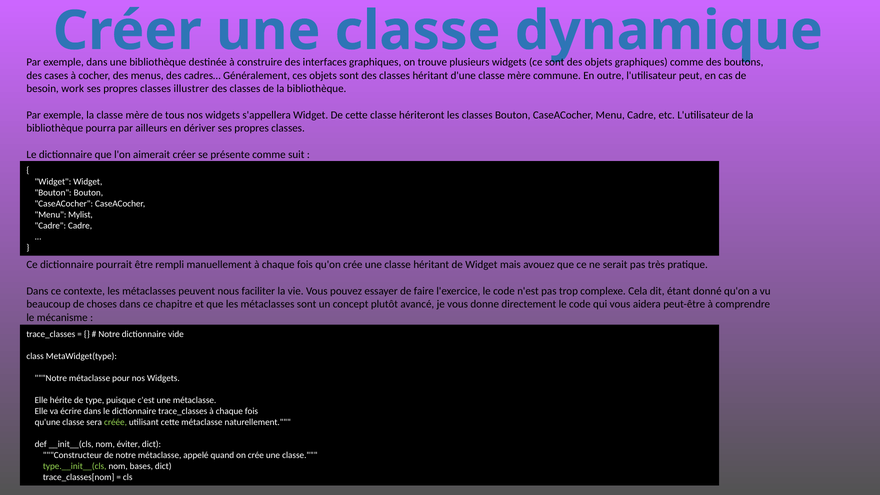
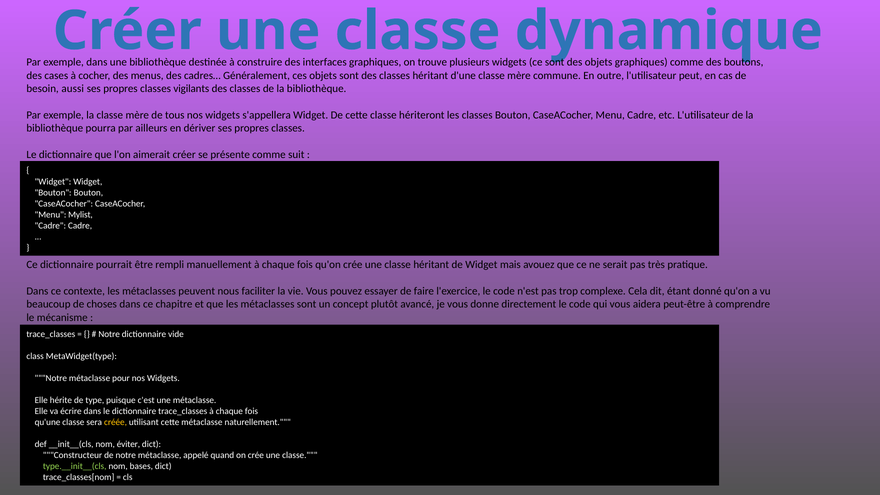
work: work -> aussi
illustrer: illustrer -> vigilants
créée colour: light green -> yellow
